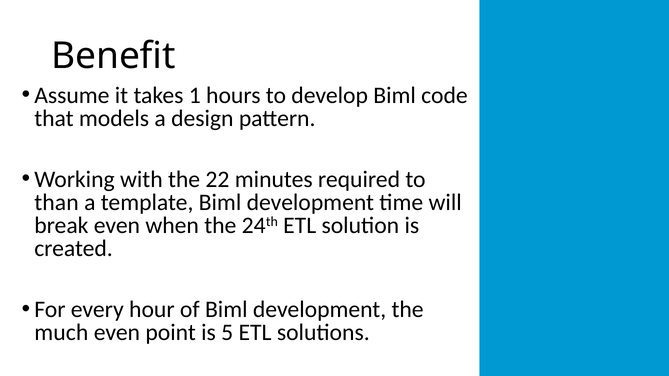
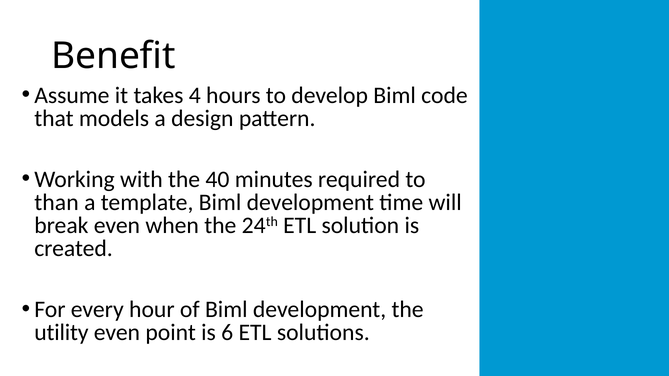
1: 1 -> 4
22: 22 -> 40
much: much -> utility
5: 5 -> 6
